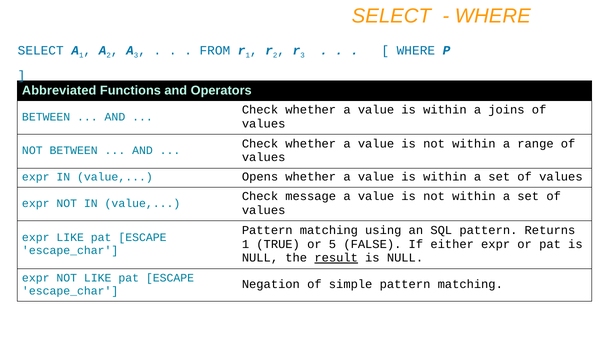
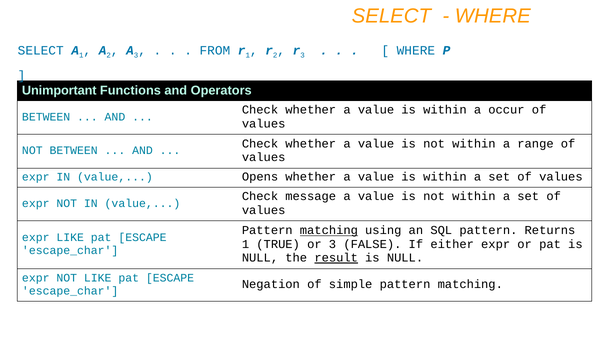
Abbreviated: Abbreviated -> Unimportant
joins: joins -> occur
matching at (329, 231) underline: none -> present
or 5: 5 -> 3
